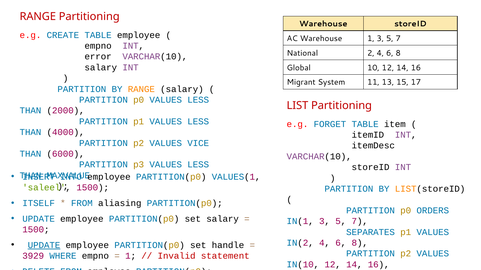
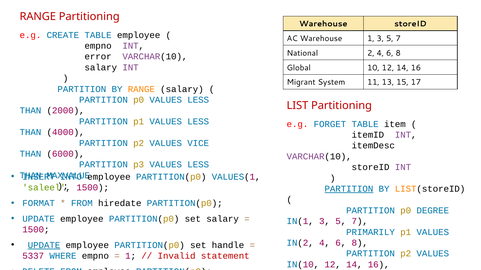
PARTITION at (349, 189) underline: none -> present
ITSELF: ITSELF -> FORMAT
aliasing: aliasing -> hiredate
ORDERS: ORDERS -> DEGREE
SEPARATES: SEPARATES -> PRIMARILY
3929: 3929 -> 5337
